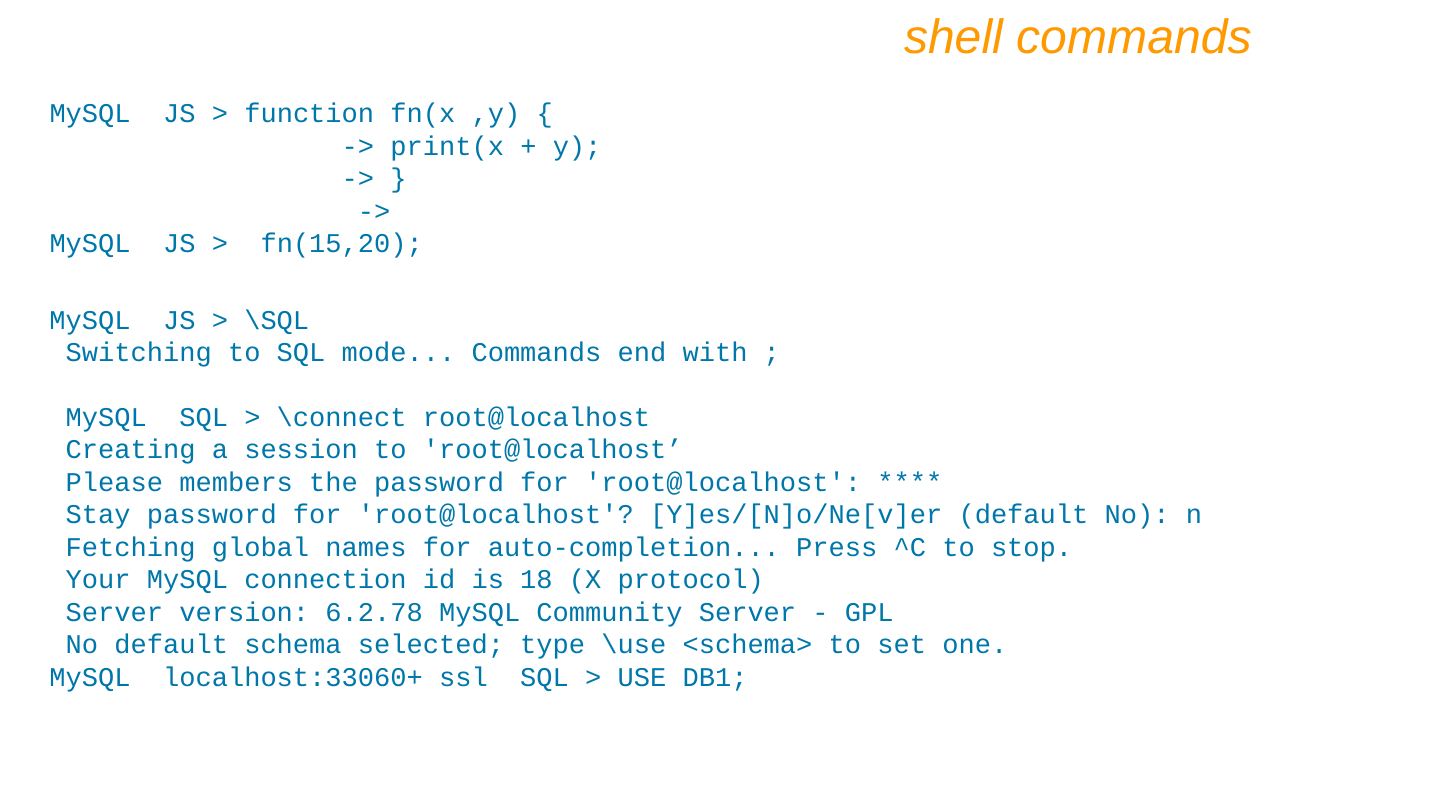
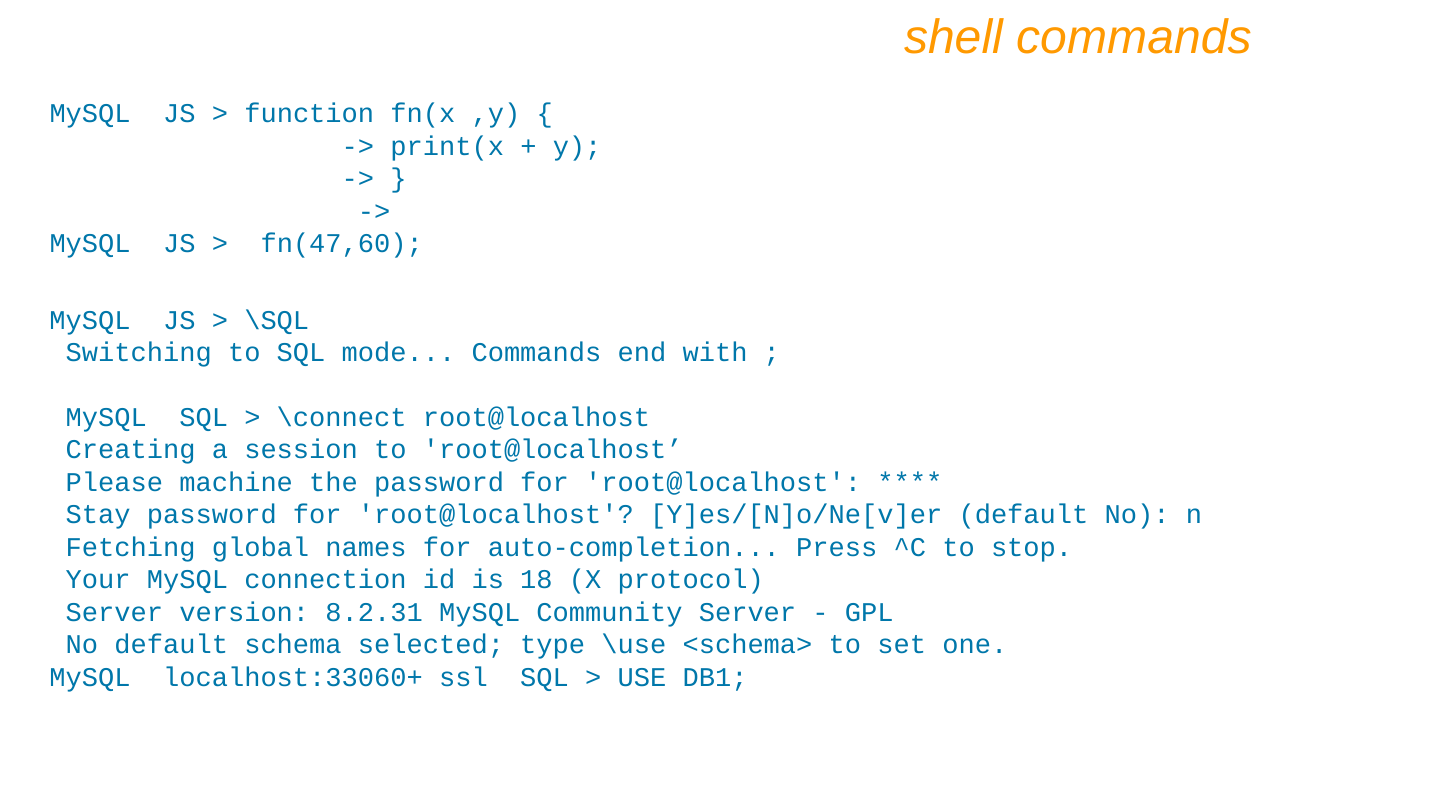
fn(15,20: fn(15,20 -> fn(47,60
members: members -> machine
6.2.78: 6.2.78 -> 8.2.31
